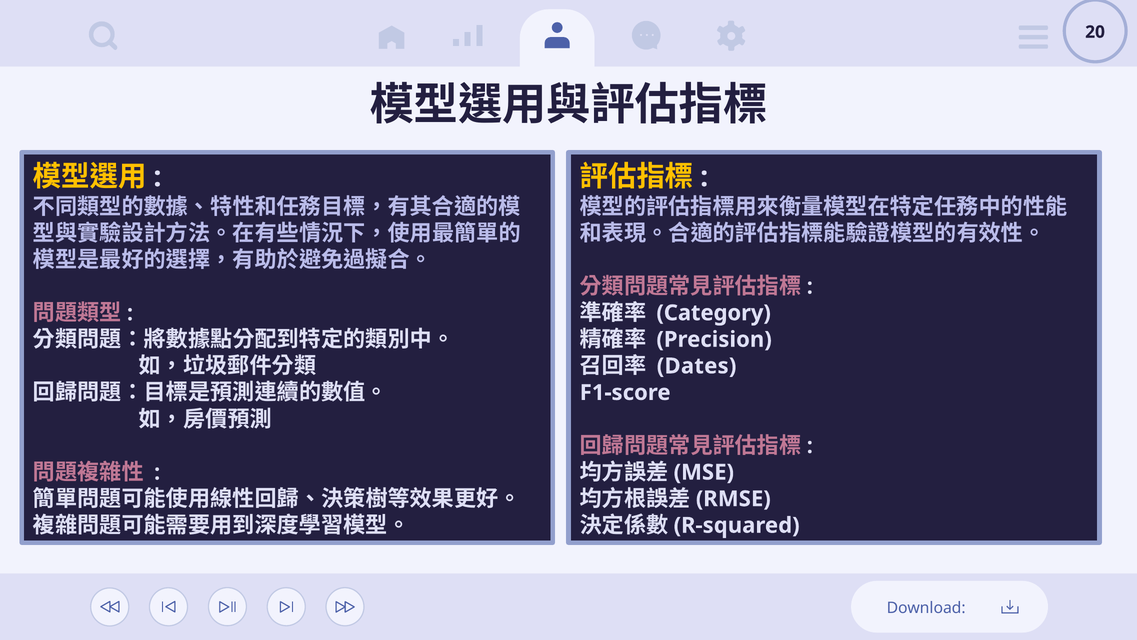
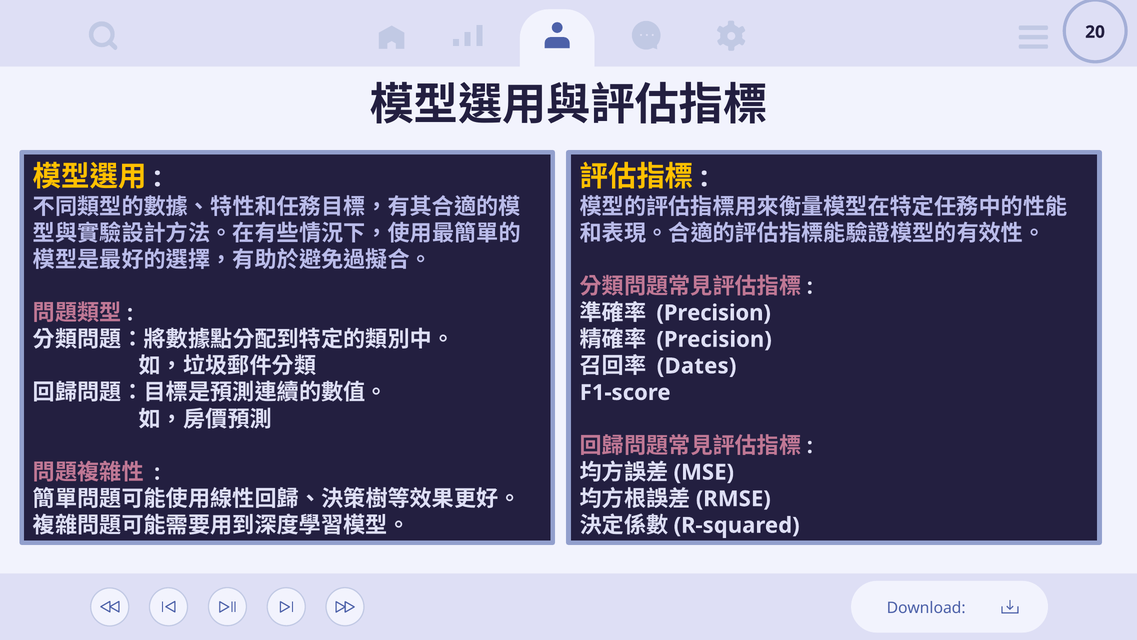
Category at (714, 313): Category -> Precision
